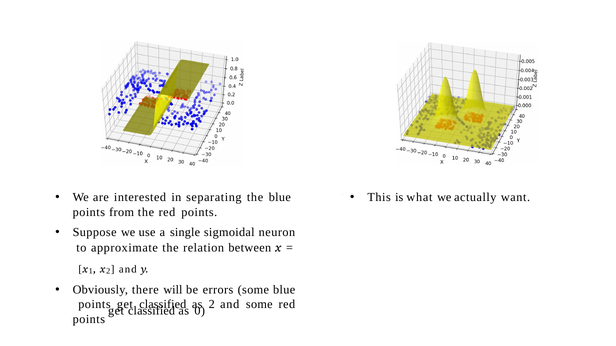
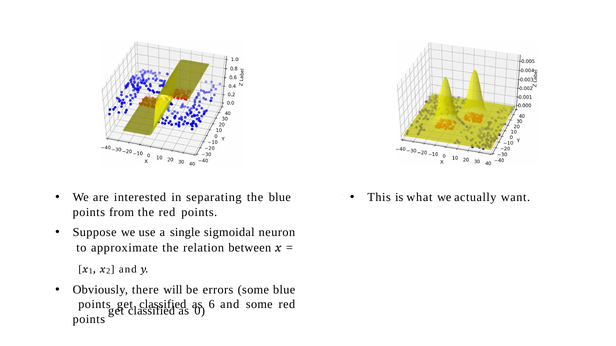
2: 2 -> 6
